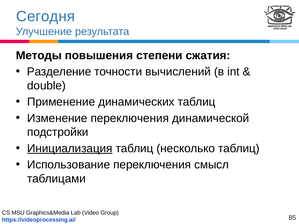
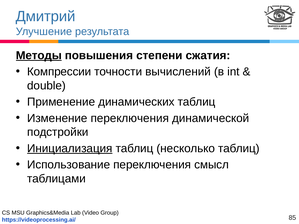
Сегодня: Сегодня -> Дмитрий
Методы underline: none -> present
Разделение: Разделение -> Компрессии
